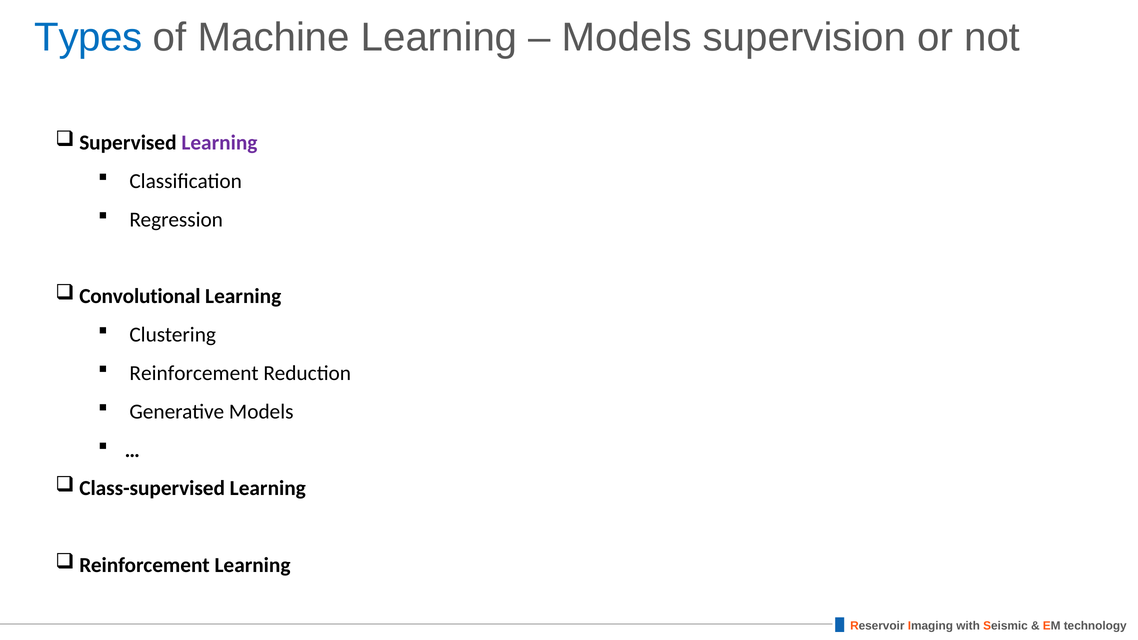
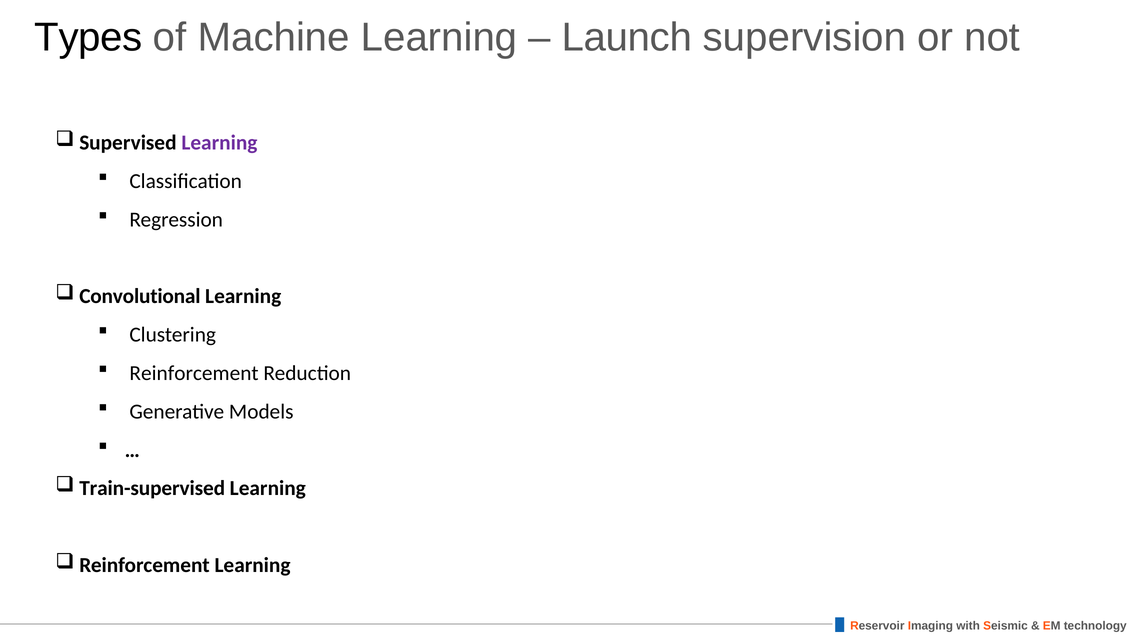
Types colour: blue -> black
Models at (627, 38): Models -> Launch
Class-supervised: Class-supervised -> Train-supervised
